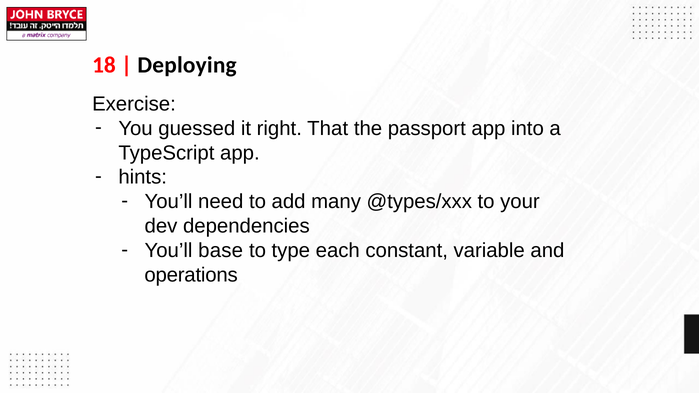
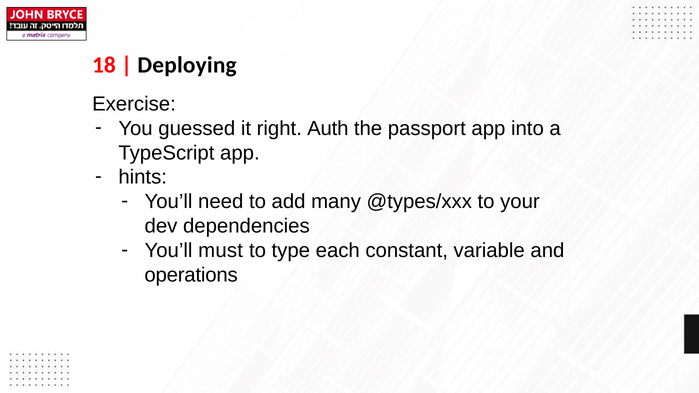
That: That -> Auth
base: base -> must
